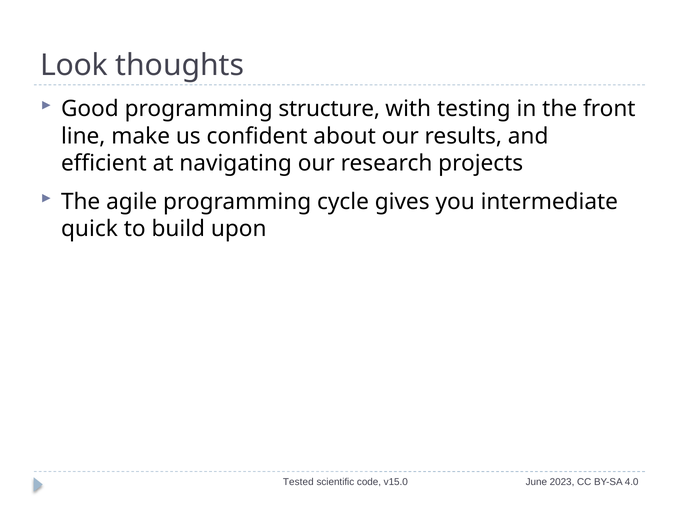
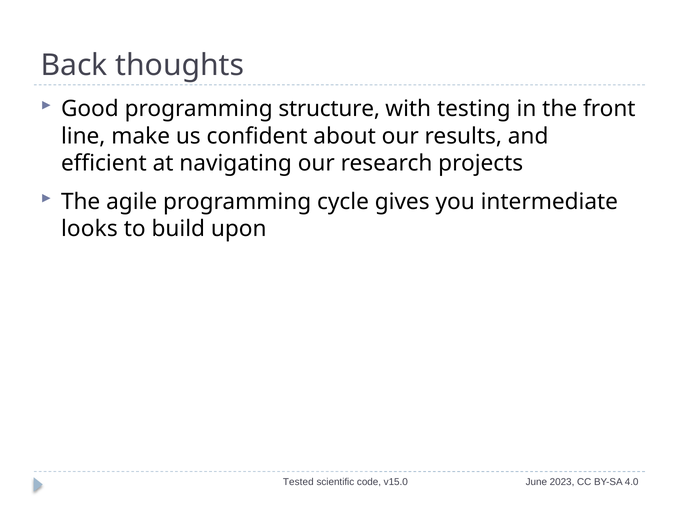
Look: Look -> Back
quick: quick -> looks
